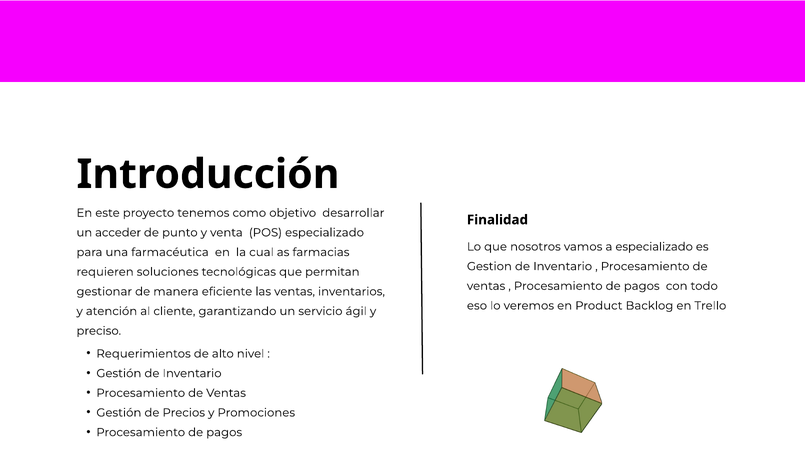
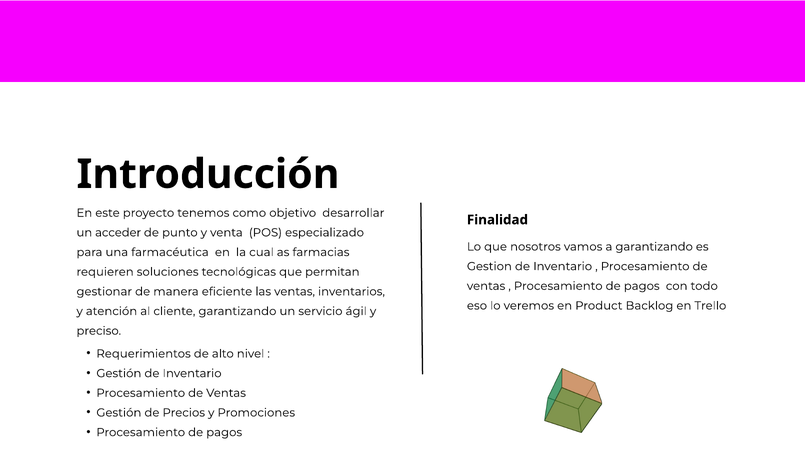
a especializado: especializado -> garantizando
